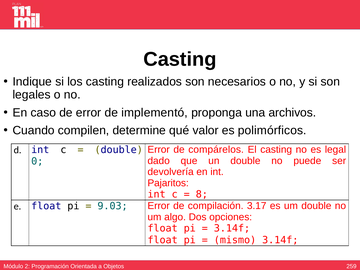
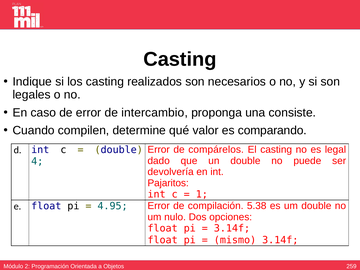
implementó: implementó -> intercambio
archivos: archivos -> consiste
polimórficos: polimórficos -> comparando
0: 0 -> 4
8: 8 -> 1
9.03: 9.03 -> 4.95
3.17: 3.17 -> 5.38
algo: algo -> nulo
